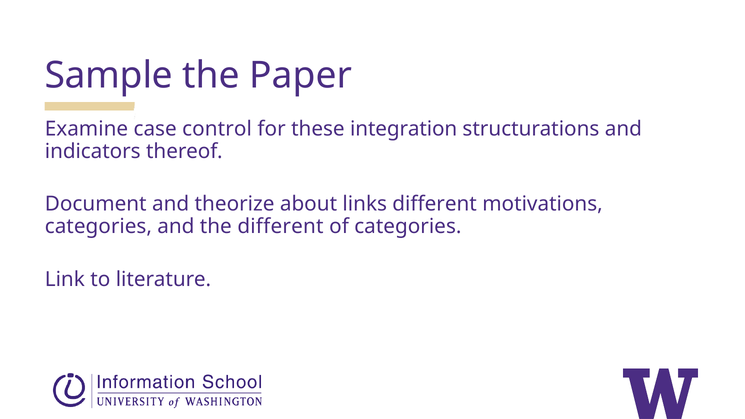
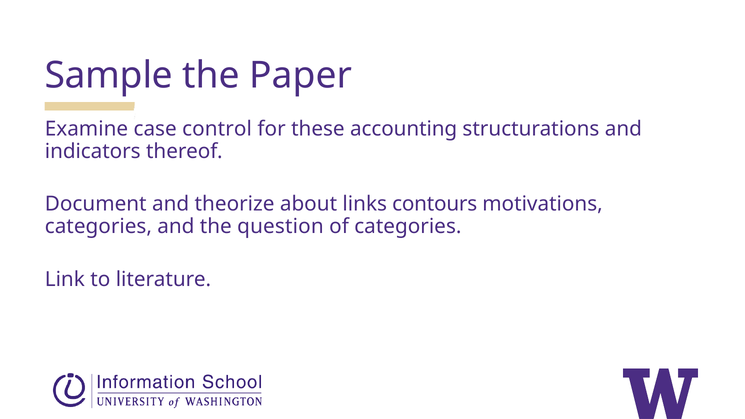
integration: integration -> accounting
links different: different -> contours
the different: different -> question
